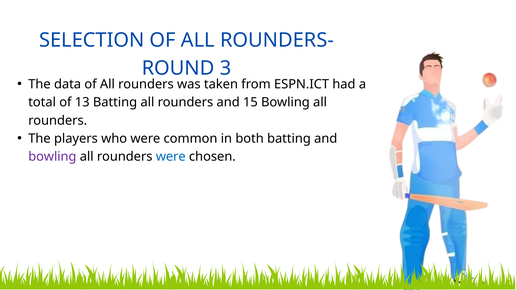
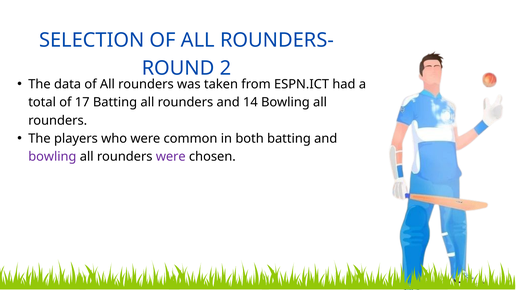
3: 3 -> 2
13: 13 -> 17
15: 15 -> 14
were at (171, 157) colour: blue -> purple
